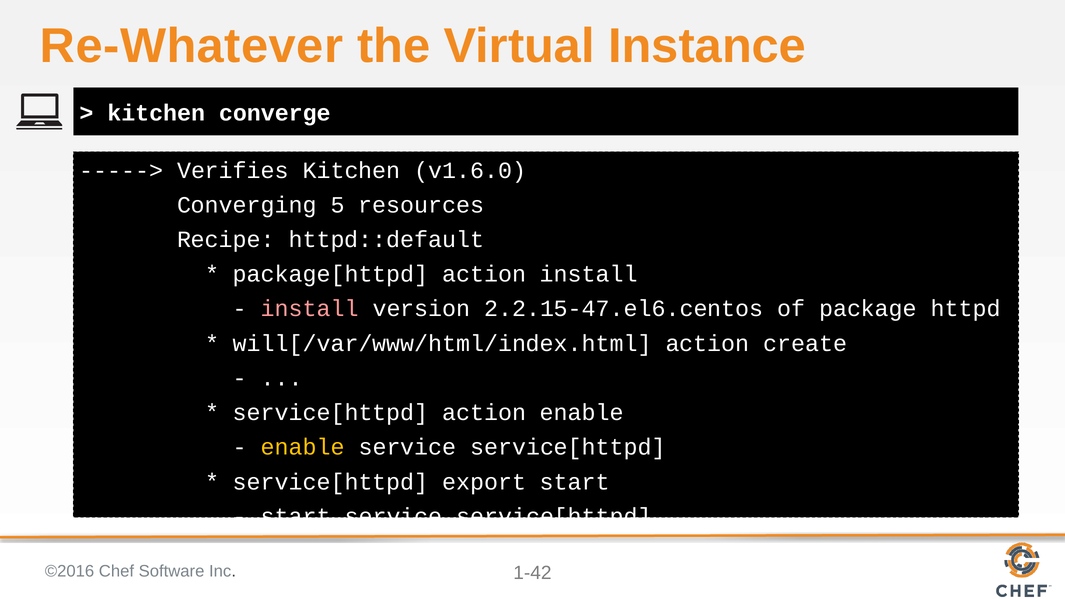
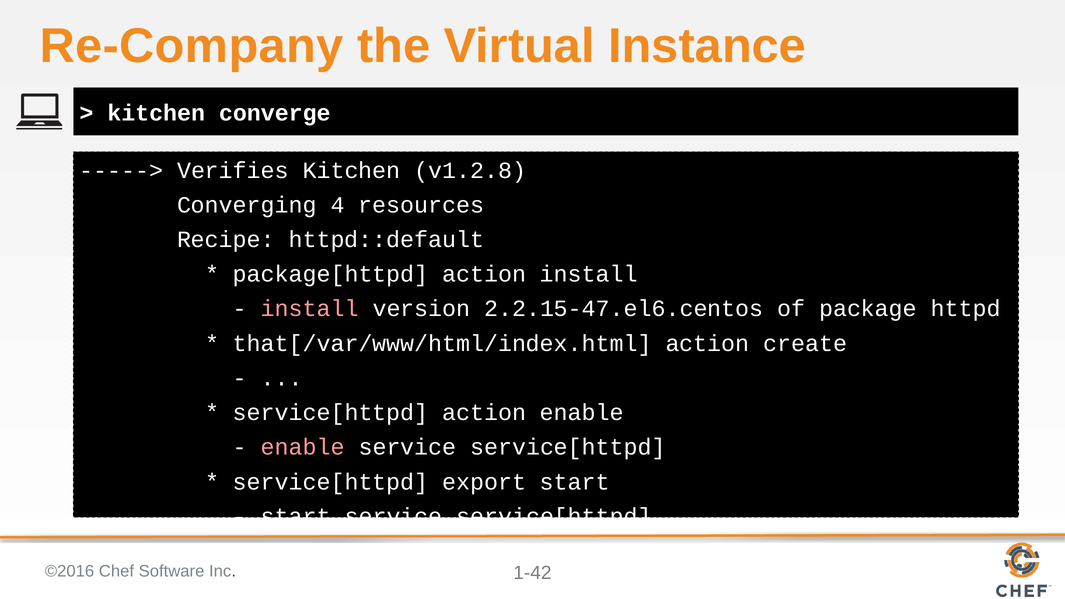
Re-Whatever: Re-Whatever -> Re-Company
v1.6.0: v1.6.0 -> v1.2.8
5: 5 -> 4
will[/var/www/html/index.html: will[/var/www/html/index.html -> that[/var/www/html/index.html
enable at (303, 447) colour: yellow -> pink
